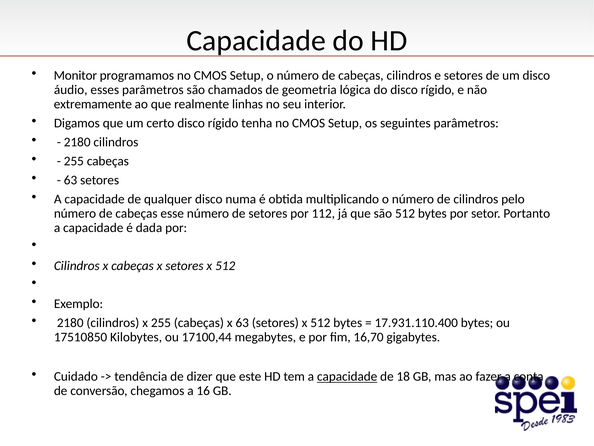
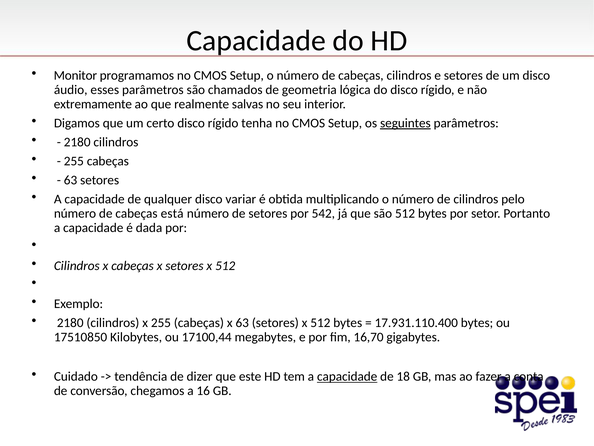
linhas: linhas -> salvas
seguintes underline: none -> present
numa: numa -> variar
esse: esse -> está
112: 112 -> 542
